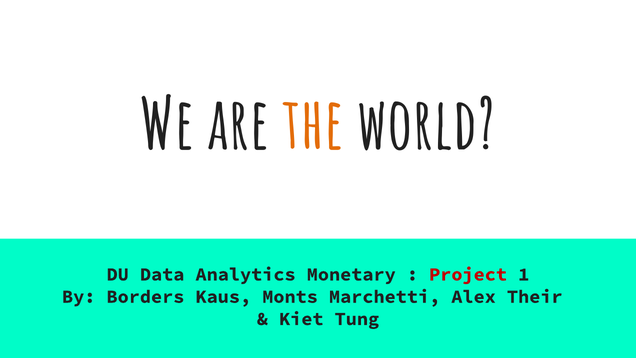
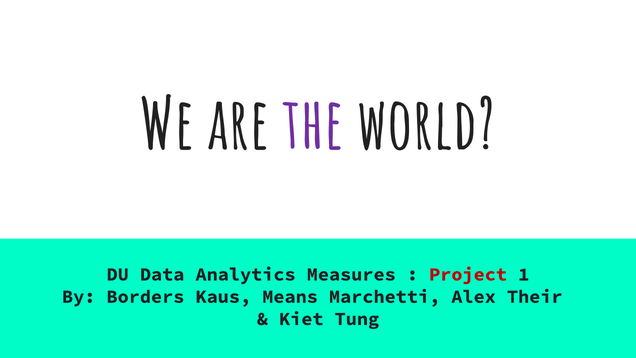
the colour: orange -> purple
Monetary: Monetary -> Measures
Monts: Monts -> Means
